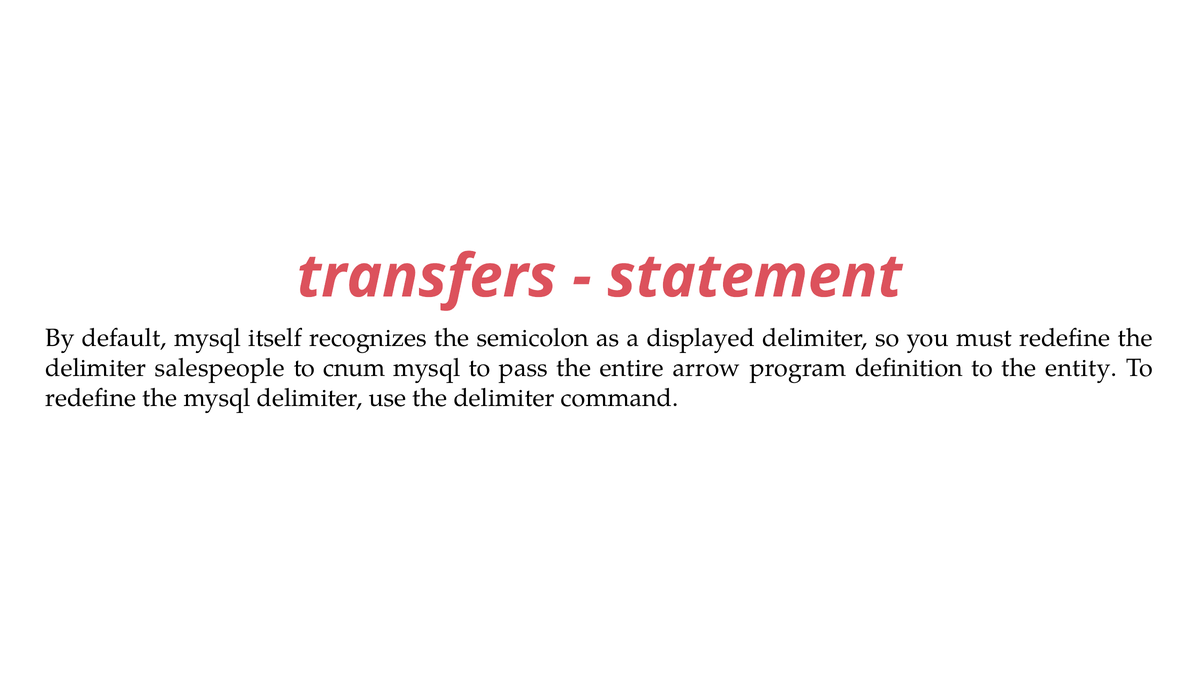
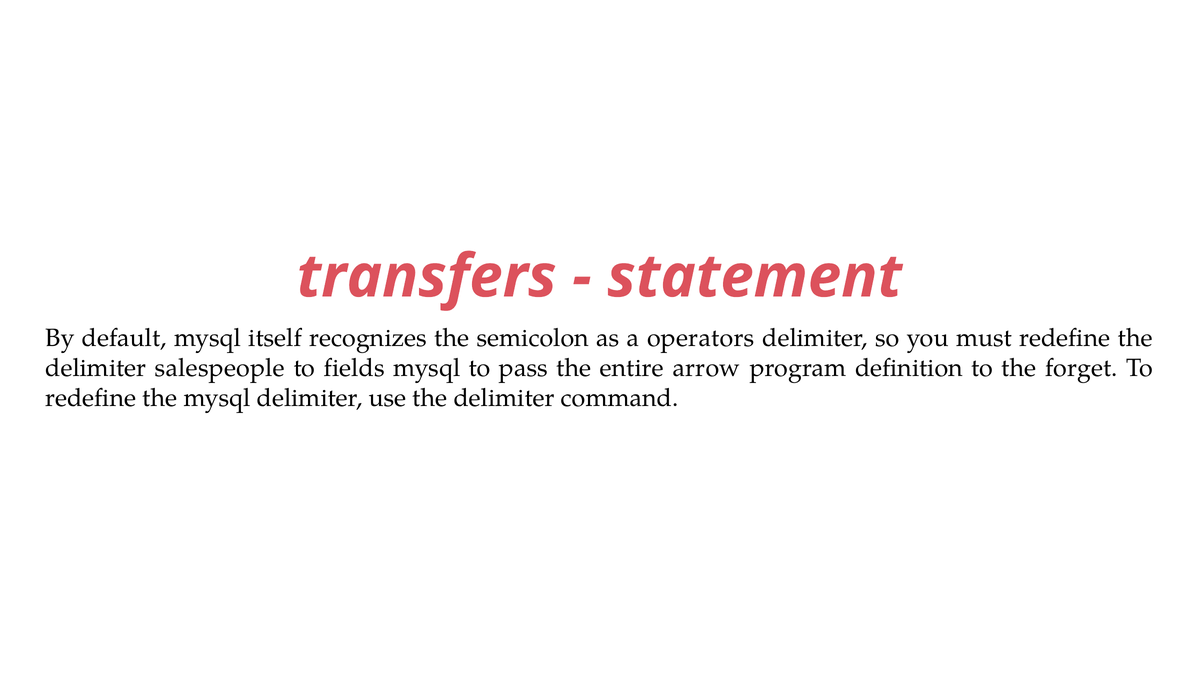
displayed: displayed -> operators
cnum: cnum -> fields
entity: entity -> forget
